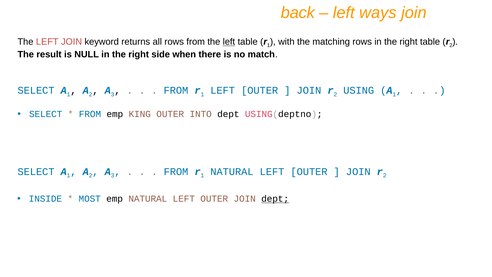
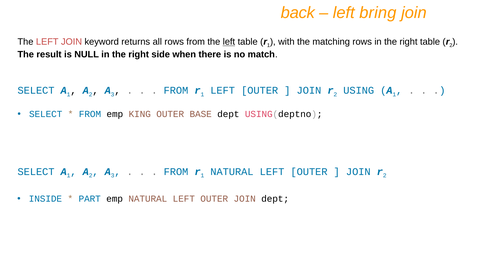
ways: ways -> bring
INTO: INTO -> BASE
MOST: MOST -> PART
dept at (275, 199) underline: present -> none
